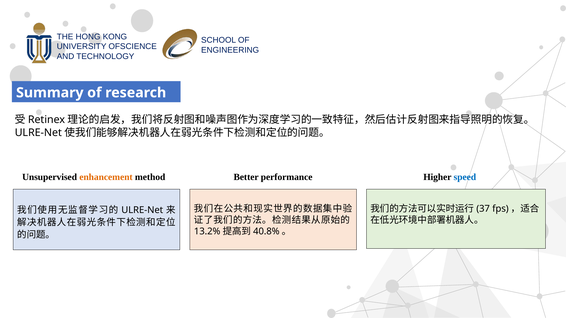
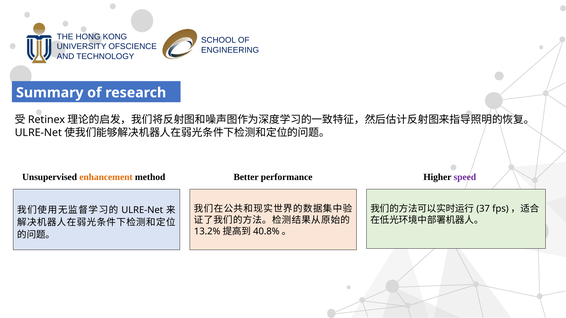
speed colour: blue -> purple
